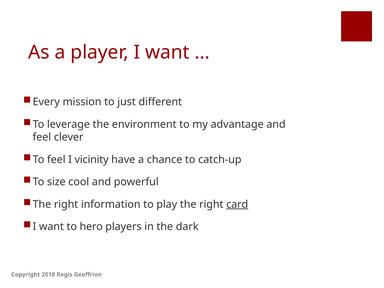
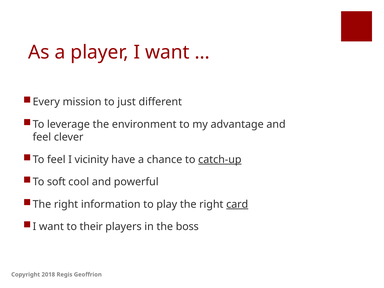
catch-up underline: none -> present
size: size -> soft
hero: hero -> their
dark: dark -> boss
